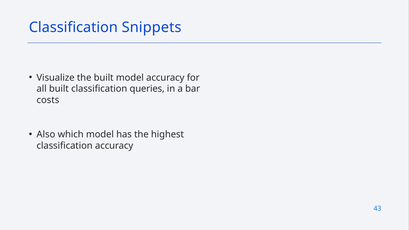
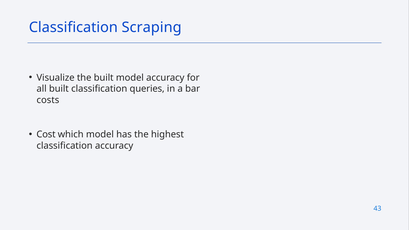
Snippets: Snippets -> Scraping
Also: Also -> Cost
